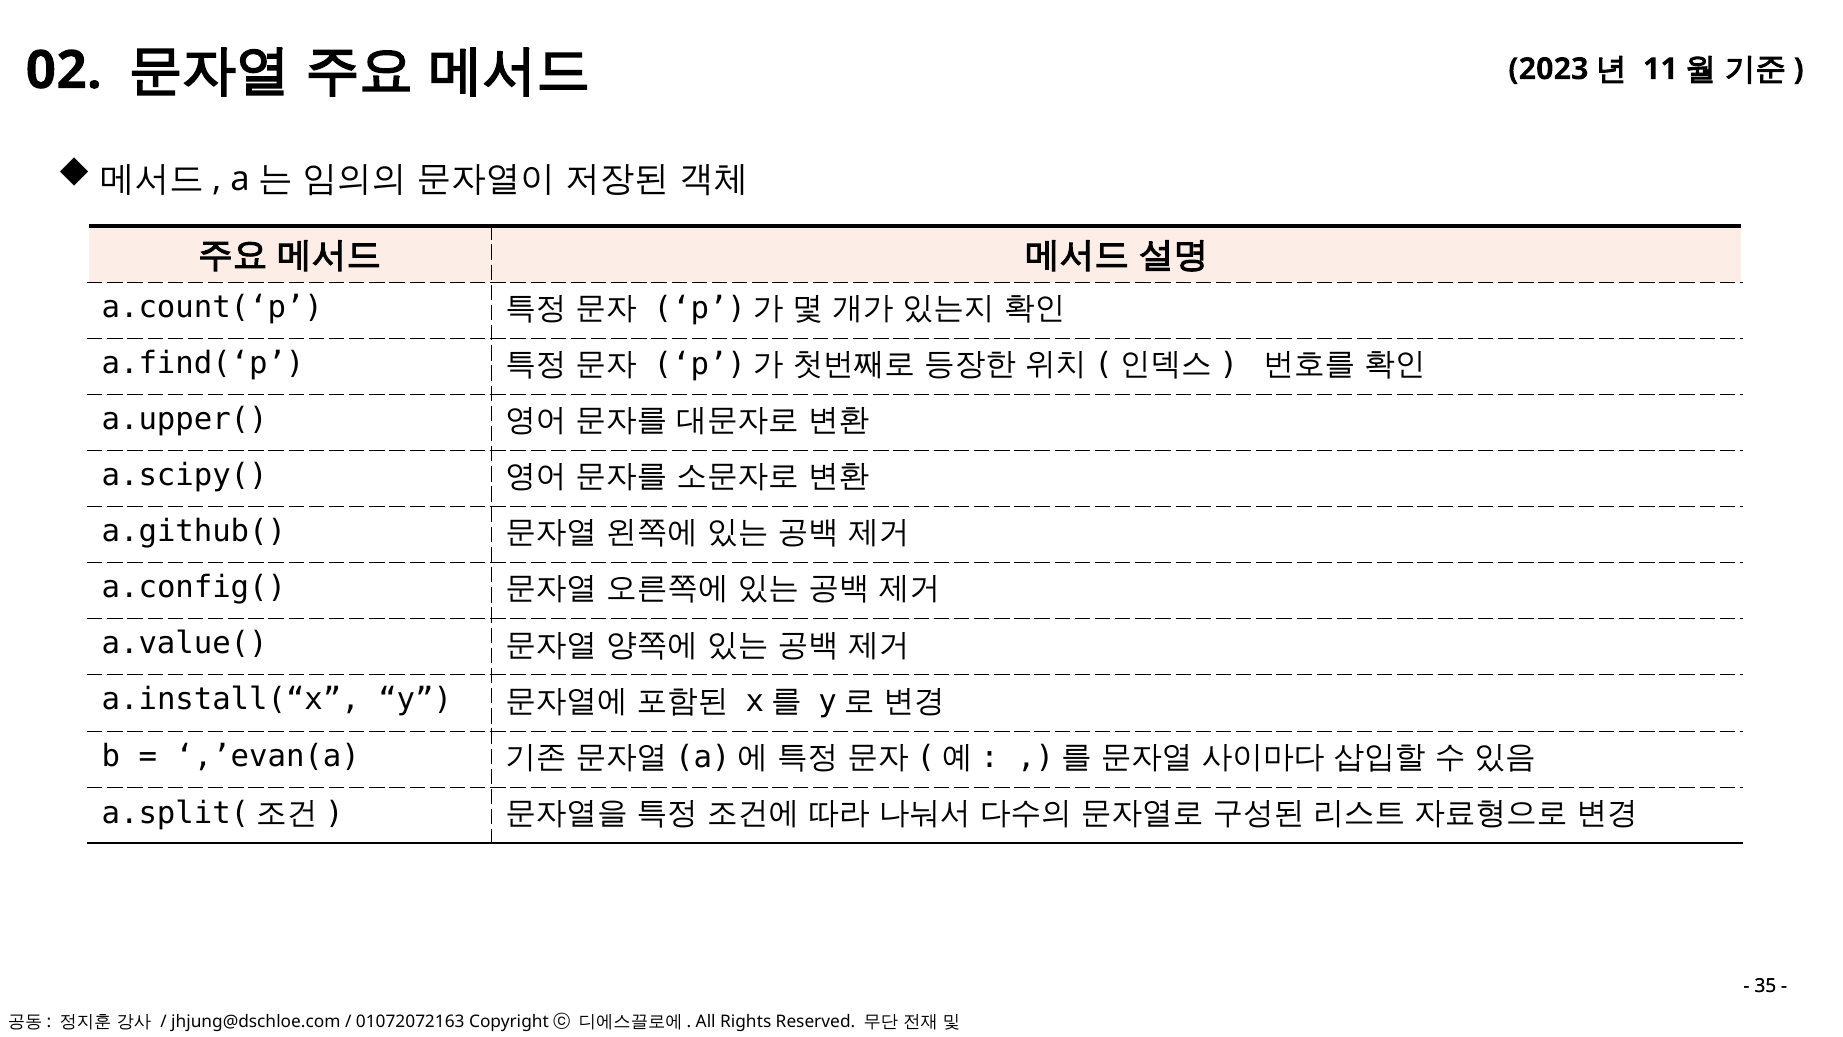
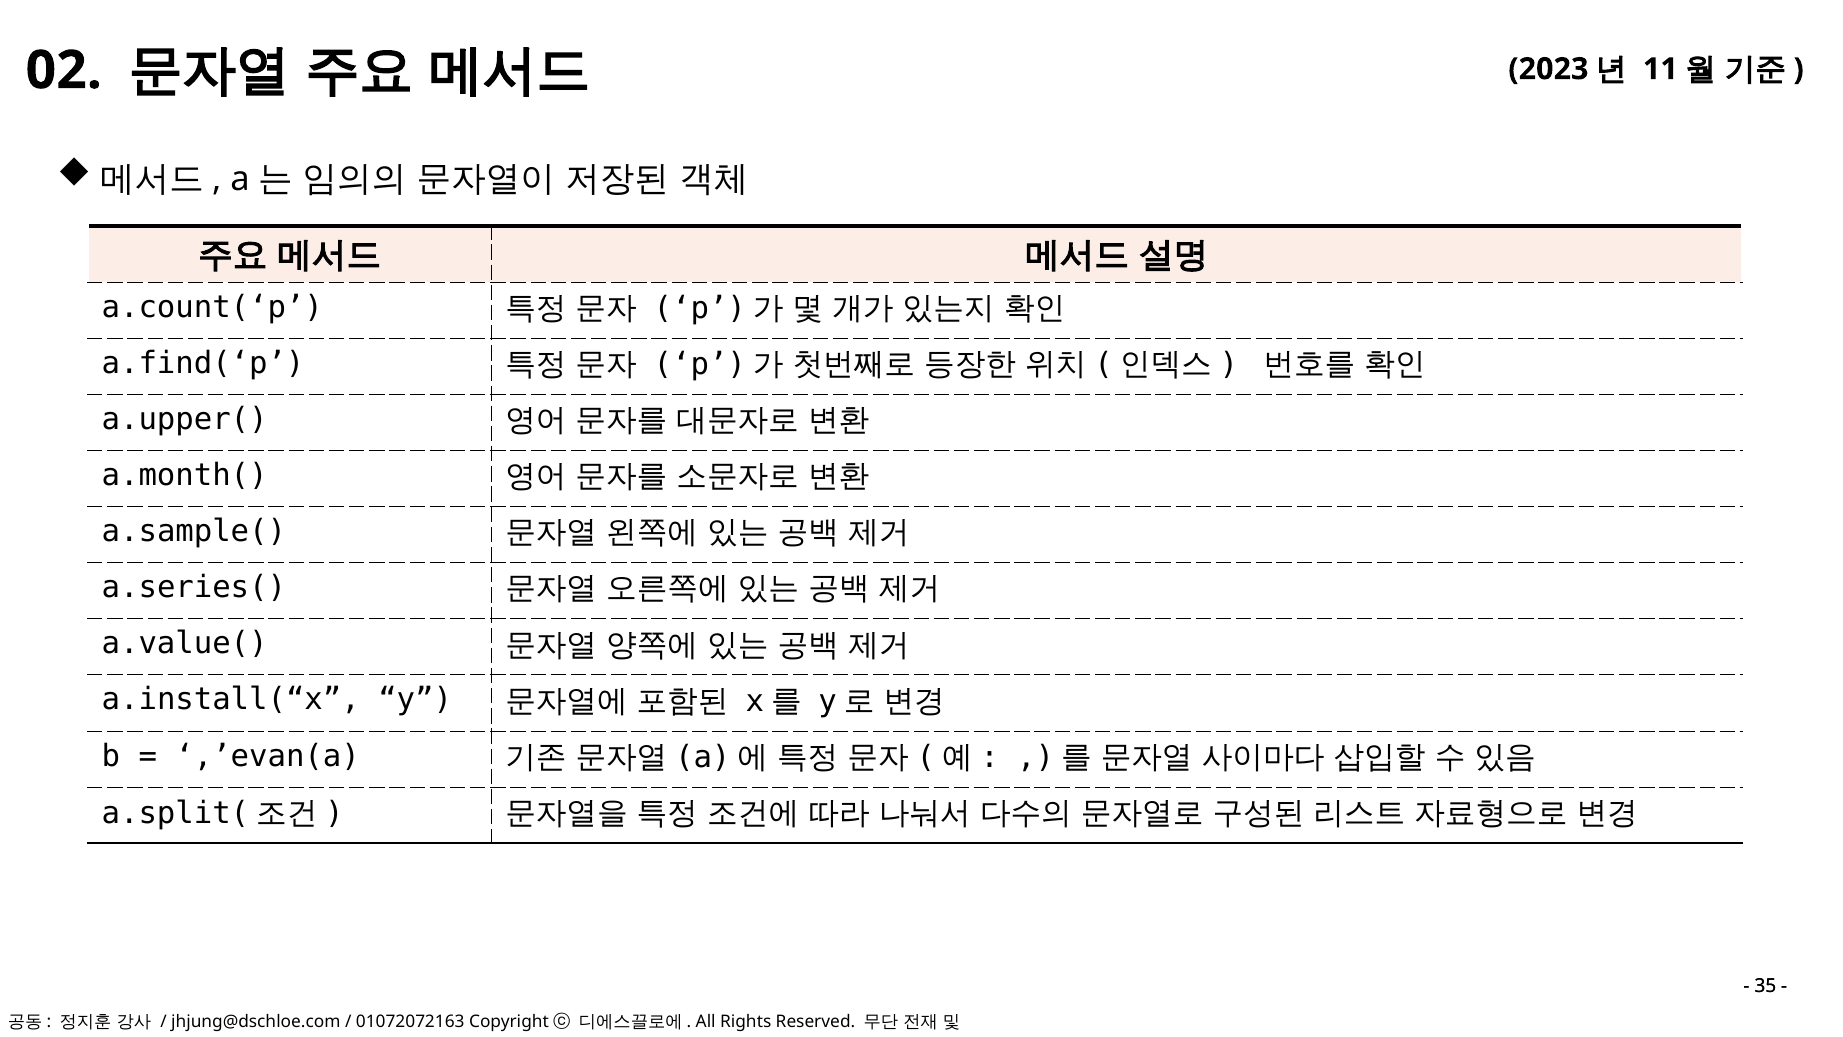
a.scipy(: a.scipy( -> a.month(
a.github(: a.github( -> a.sample(
a.config(: a.config( -> a.series(
